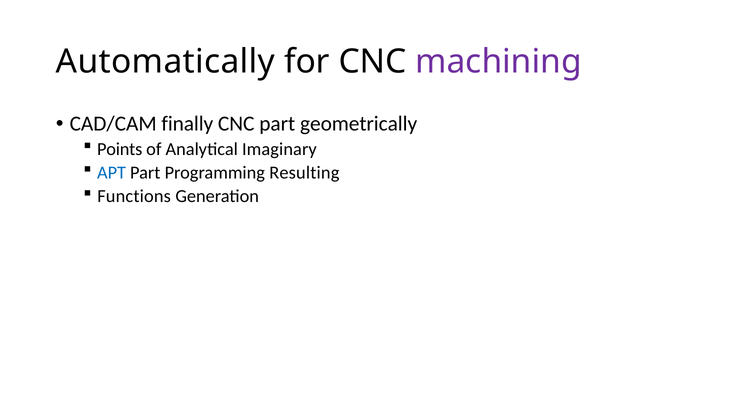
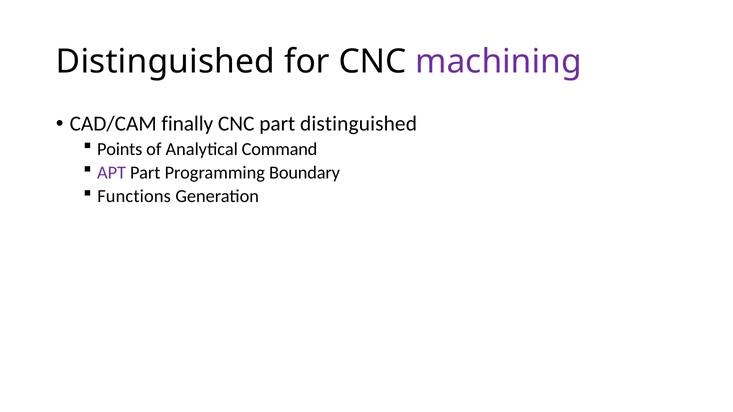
Automatically at (165, 62): Automatically -> Distinguished
part geometrically: geometrically -> distinguished
Imaginary: Imaginary -> Command
APT colour: blue -> purple
Resulting: Resulting -> Boundary
